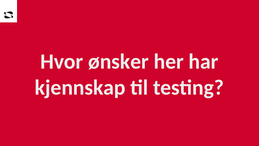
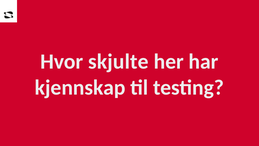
ønsker: ønsker -> skjulte
